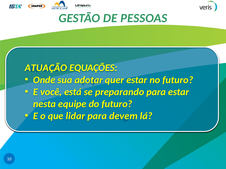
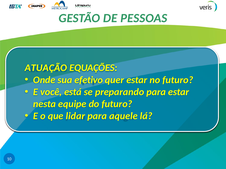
adotar: adotar -> efetivo
devem: devem -> aquele
